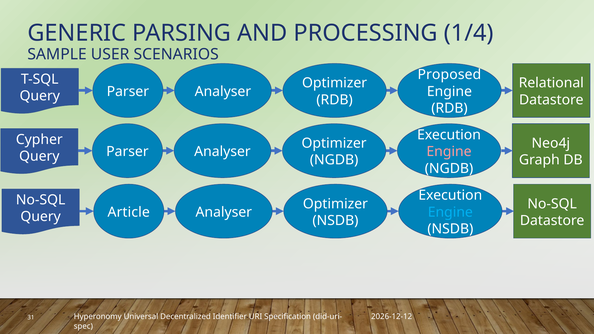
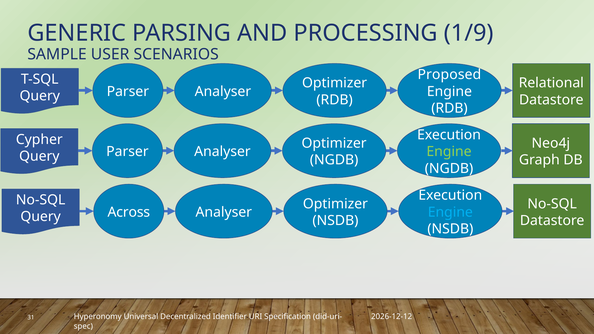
1/4: 1/4 -> 1/9
Engine at (449, 152) colour: pink -> light green
Article: Article -> Across
